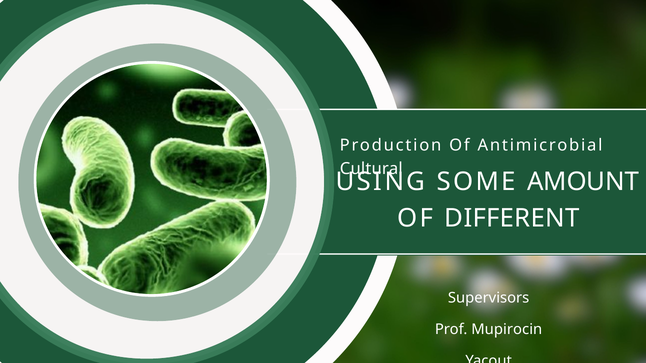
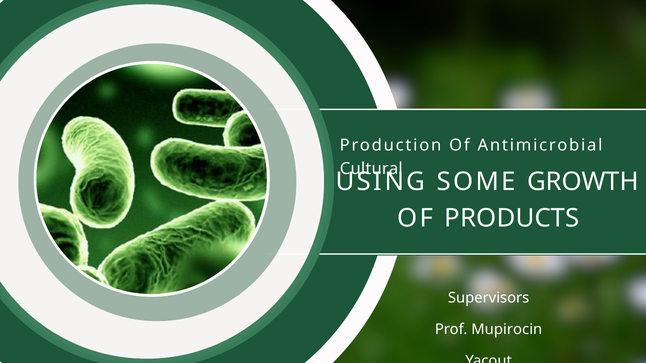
AMOUNT: AMOUNT -> GROWTH
DIFFERENT: DIFFERENT -> PRODUCTS
